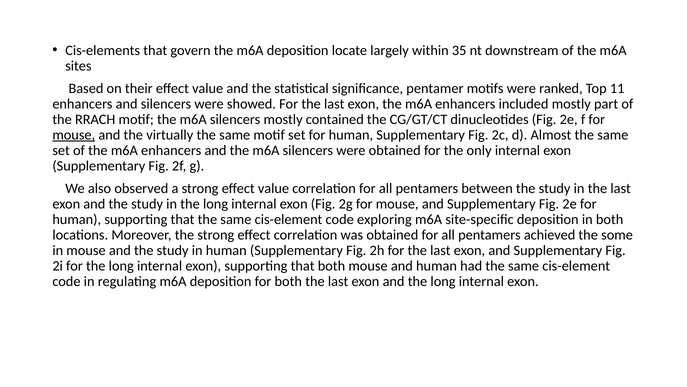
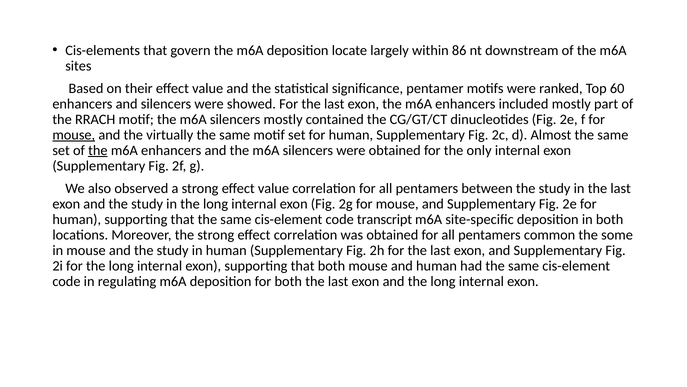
35: 35 -> 86
11: 11 -> 60
the at (98, 150) underline: none -> present
exploring: exploring -> transcript
achieved: achieved -> common
